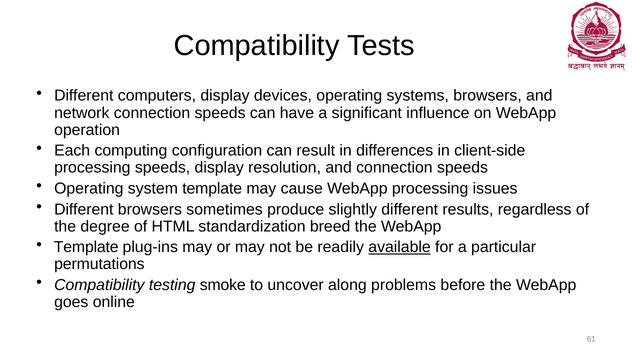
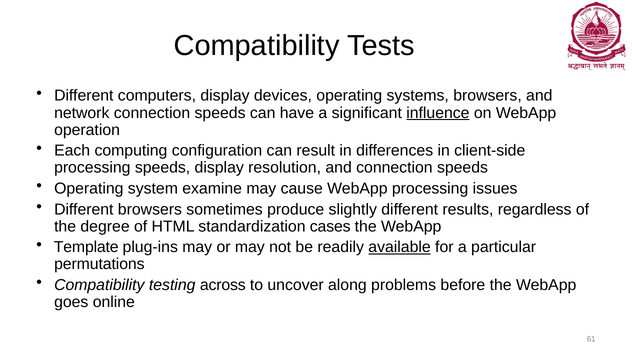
influence underline: none -> present
system template: template -> examine
breed: breed -> cases
smoke: smoke -> across
